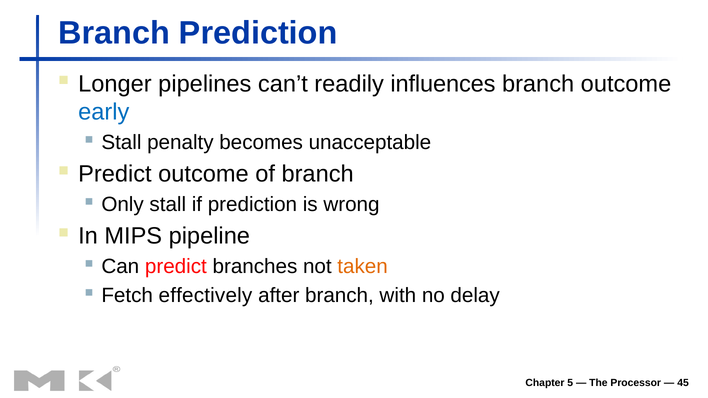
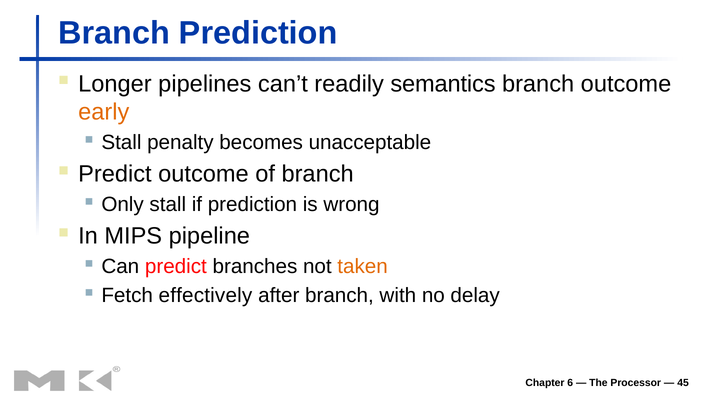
influences: influences -> semantics
early colour: blue -> orange
5: 5 -> 6
